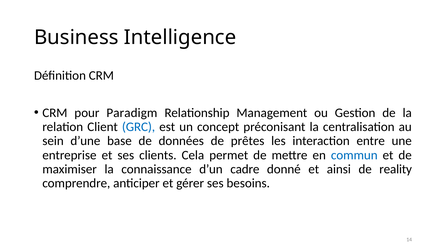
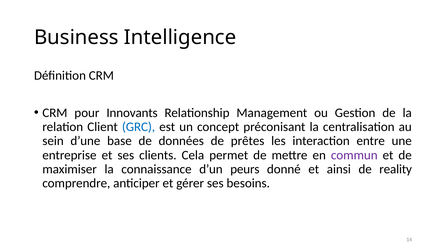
Paradigm: Paradigm -> Innovants
commun colour: blue -> purple
cadre: cadre -> peurs
